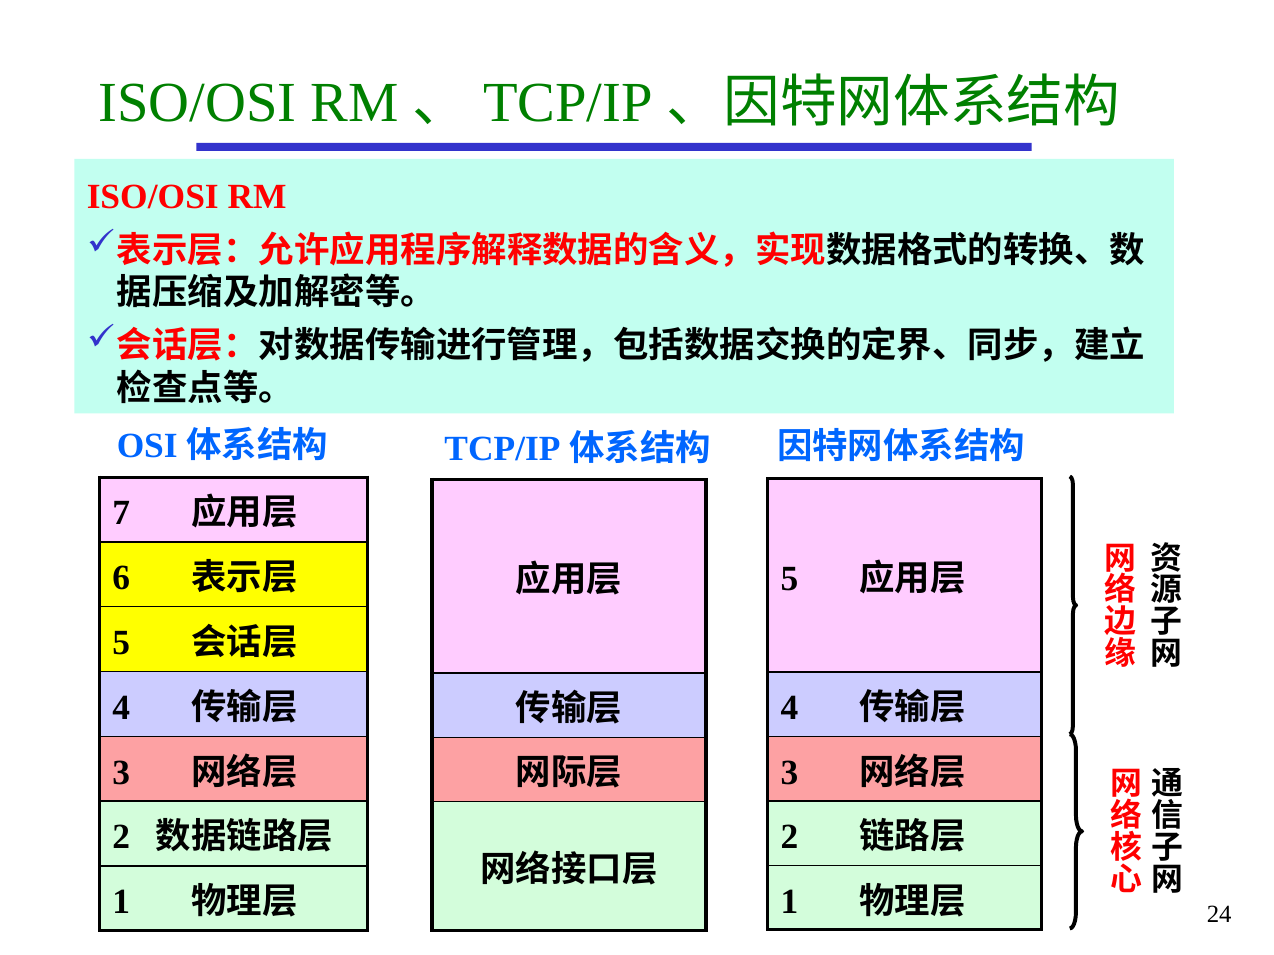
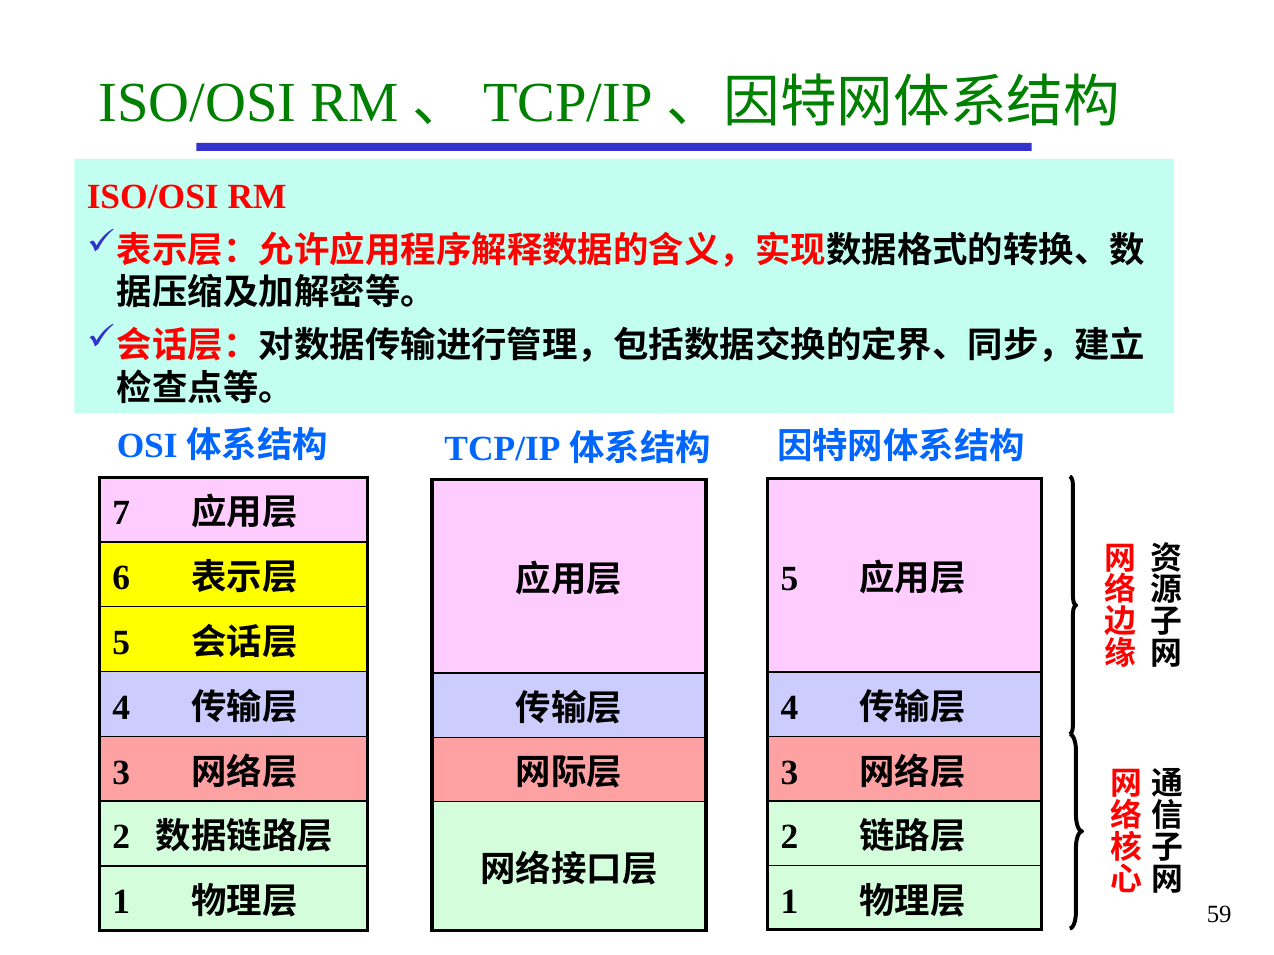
24: 24 -> 59
